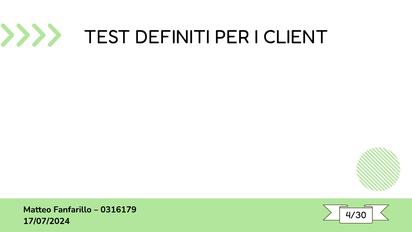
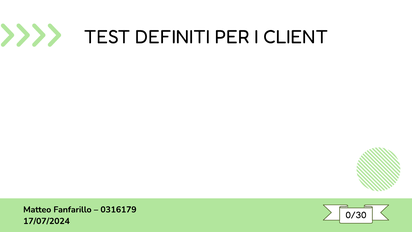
4/30: 4/30 -> 0/30
